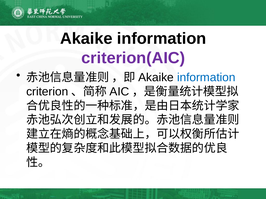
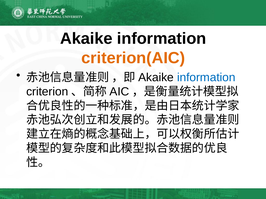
criterion(AIC colour: purple -> orange
